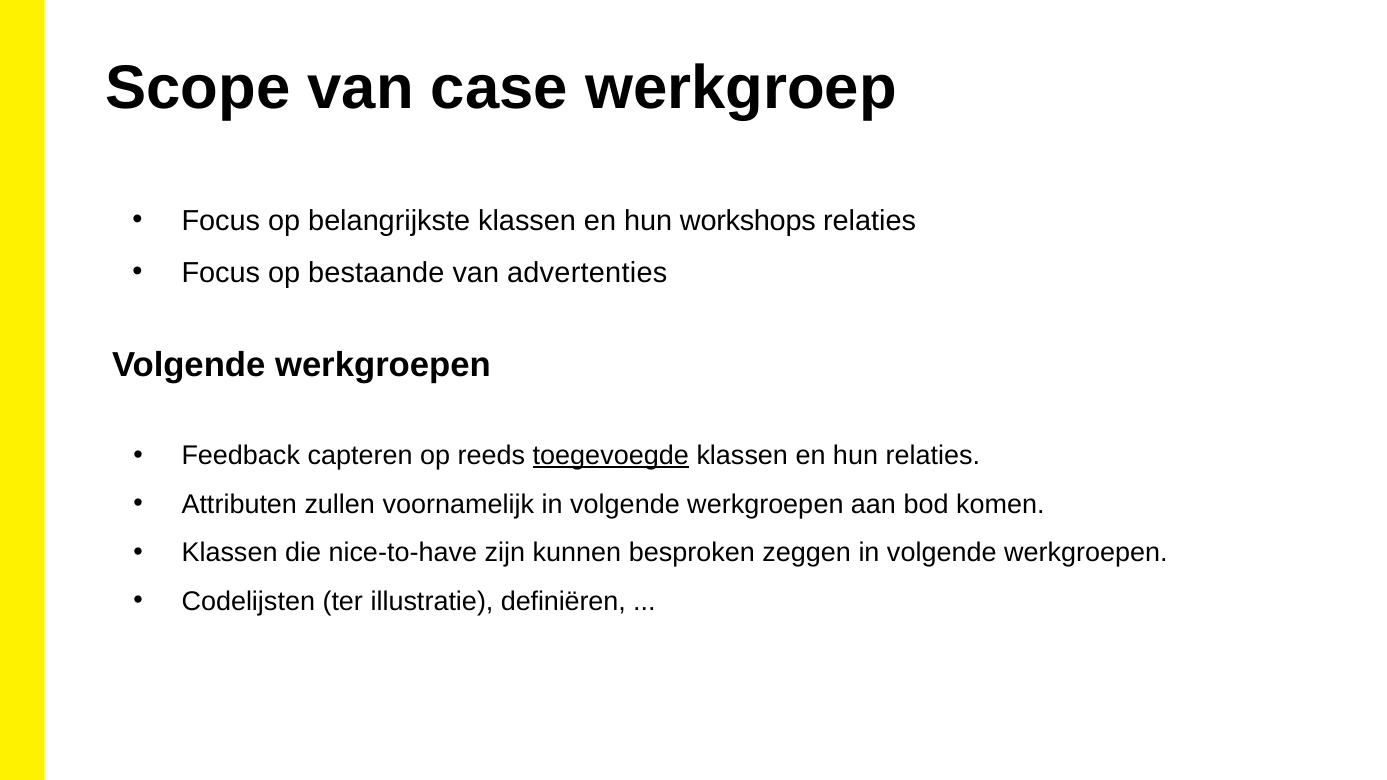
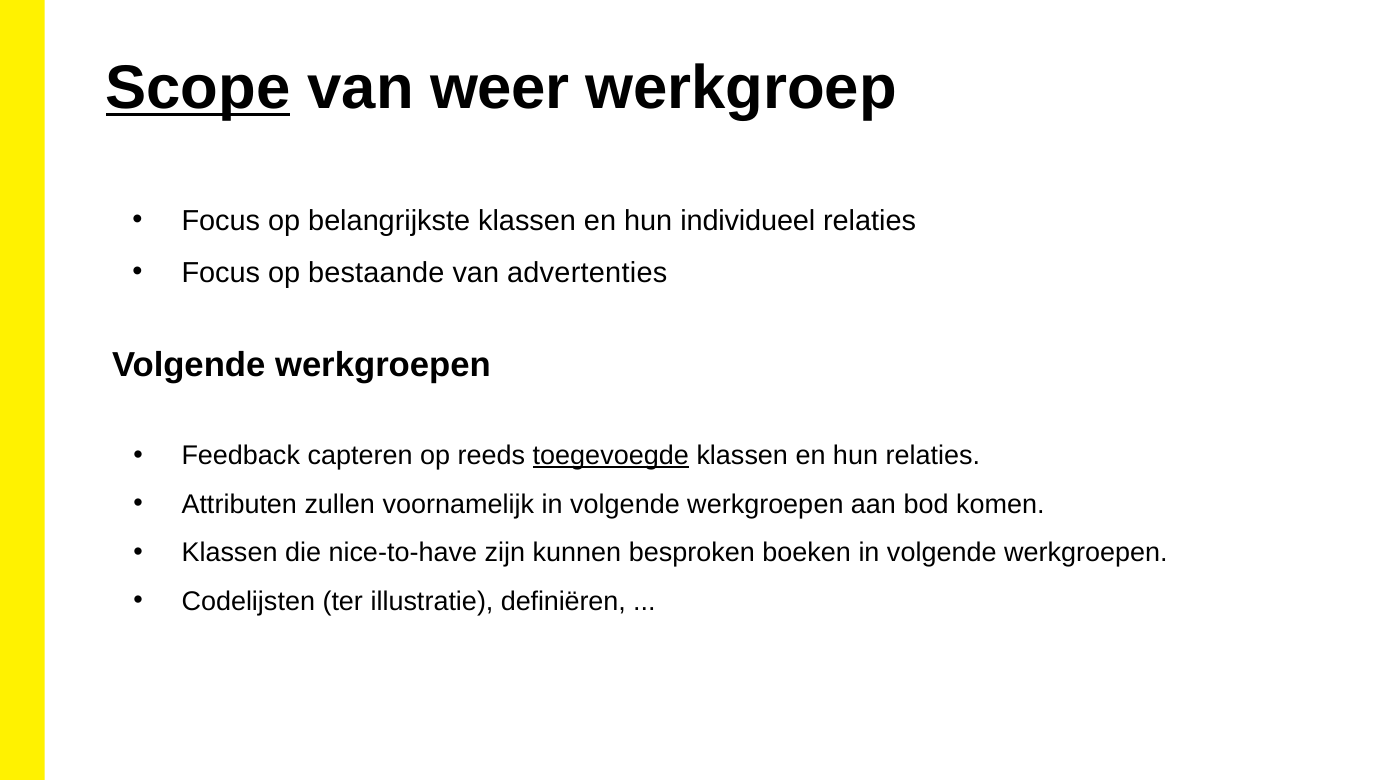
Scope underline: none -> present
case: case -> weer
workshops: workshops -> individueel
zeggen: zeggen -> boeken
